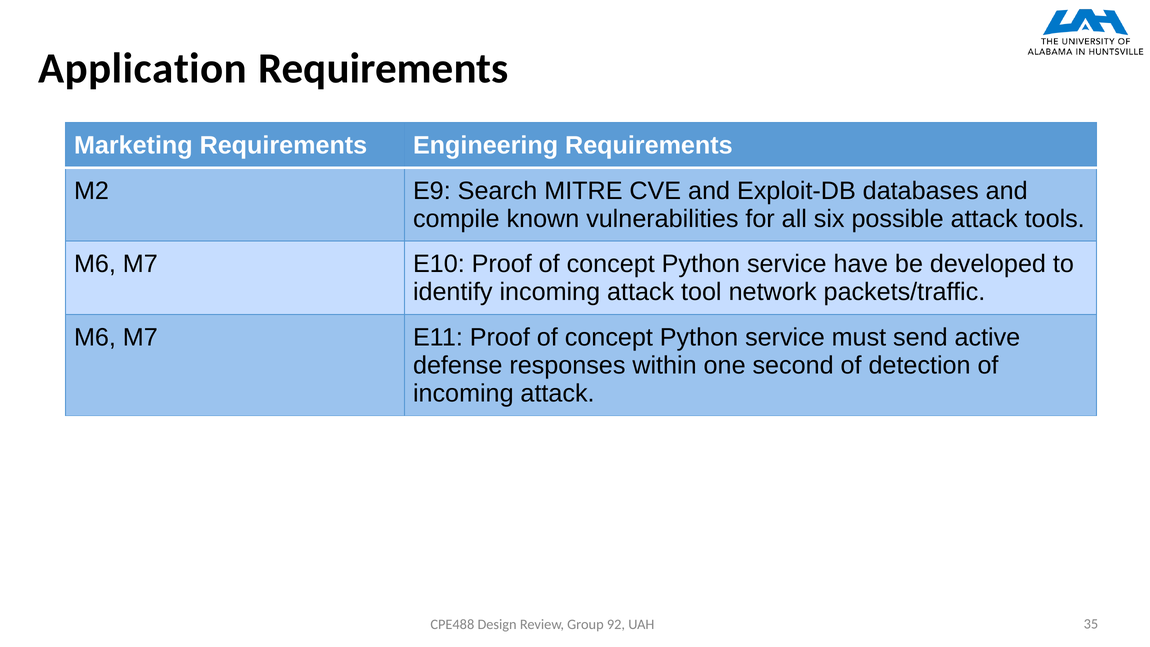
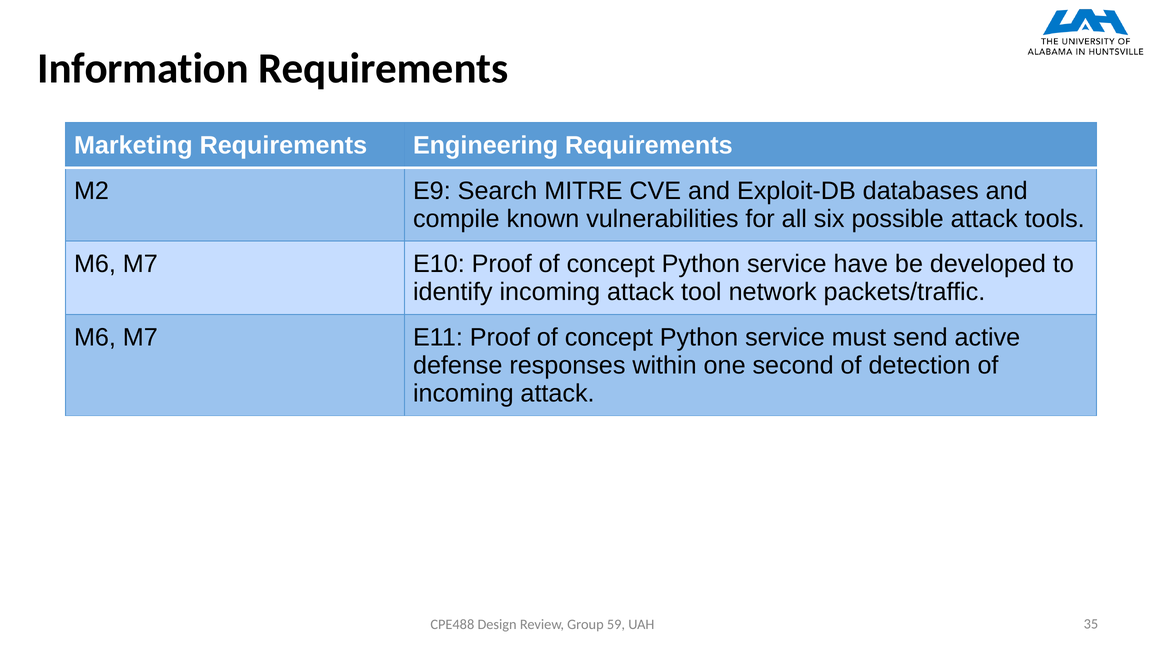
Application: Application -> Information
92: 92 -> 59
